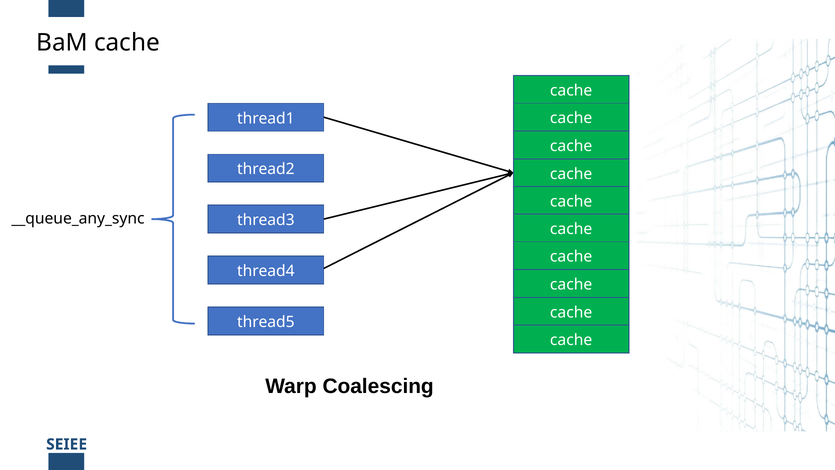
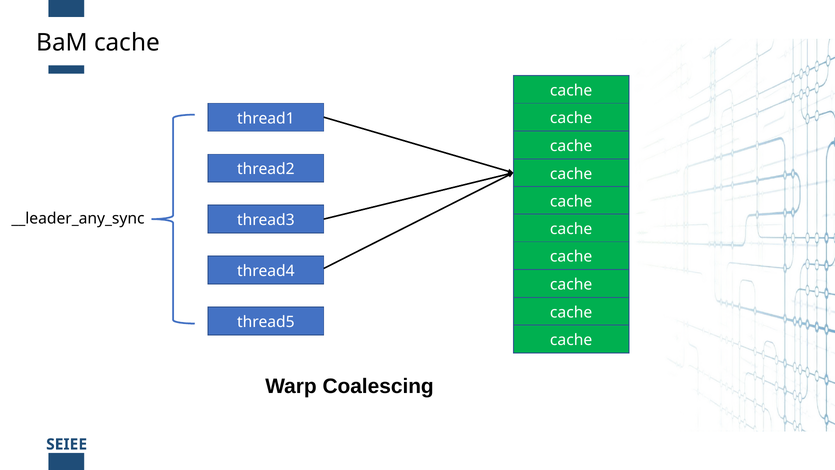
__queue_any_sync: __queue_any_sync -> __leader_any_sync
